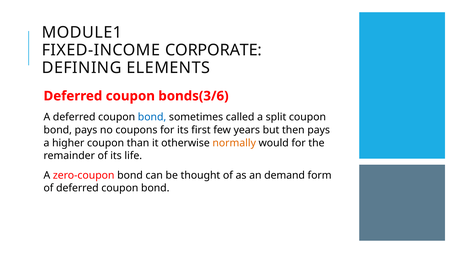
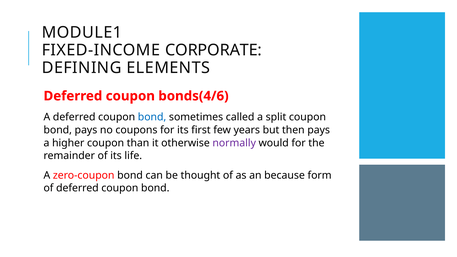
bonds(3/6: bonds(3/6 -> bonds(4/6
normally colour: orange -> purple
demand: demand -> because
